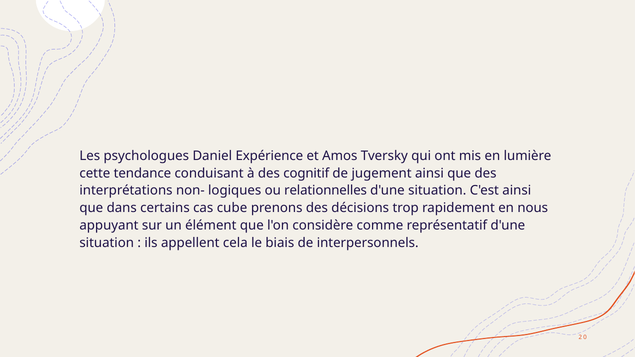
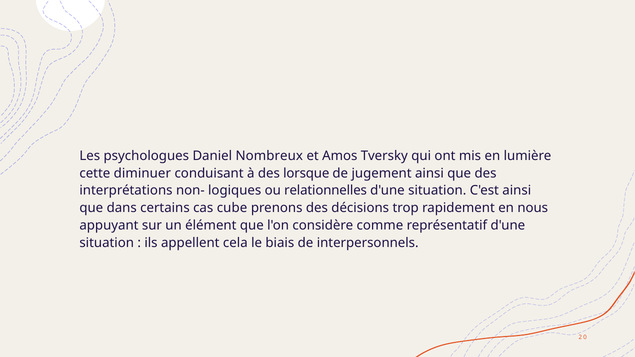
Expérience: Expérience -> Nombreux
tendance: tendance -> diminuer
cognitif: cognitif -> lorsque
